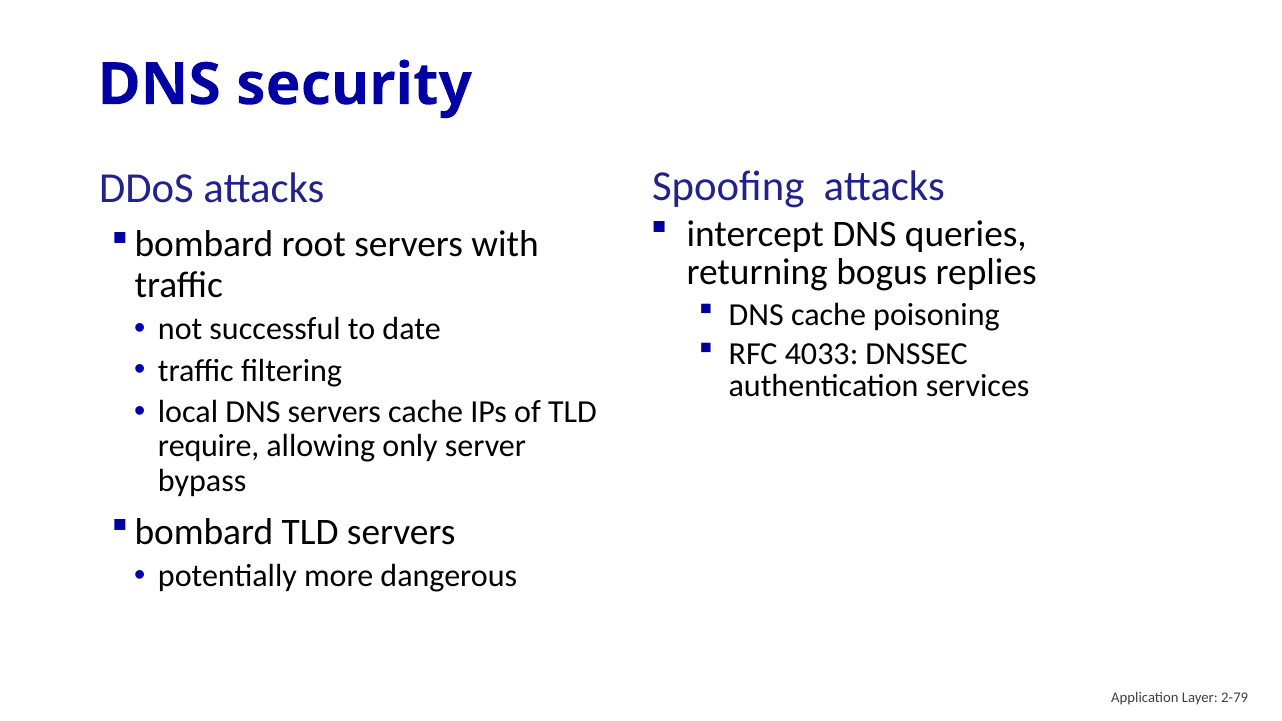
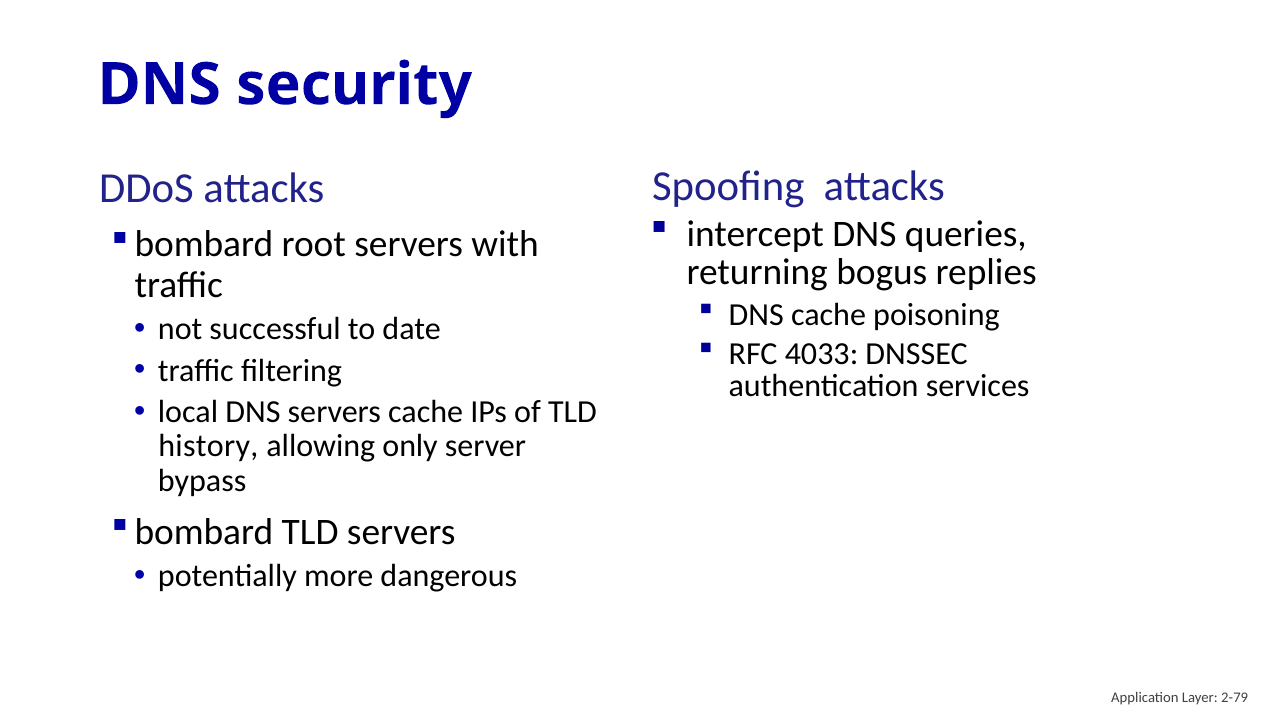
require: require -> history
